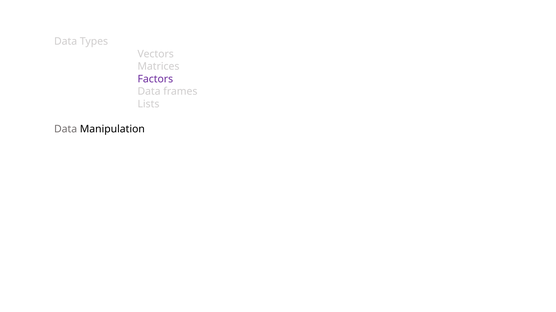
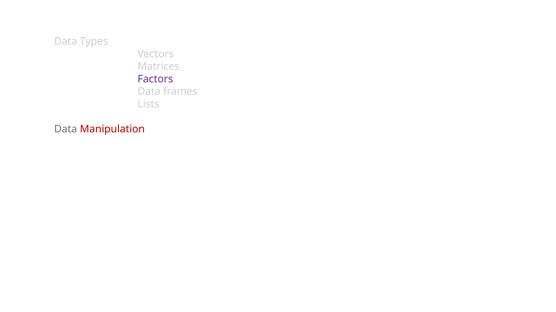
Manipulation colour: black -> red
